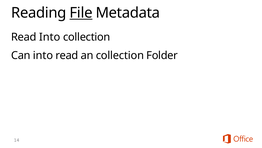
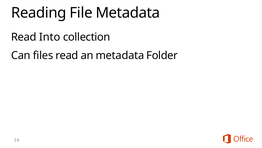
File underline: present -> none
Can into: into -> files
an collection: collection -> metadata
